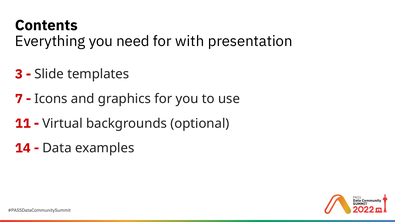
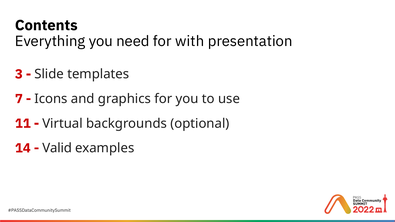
Data: Data -> Valid
